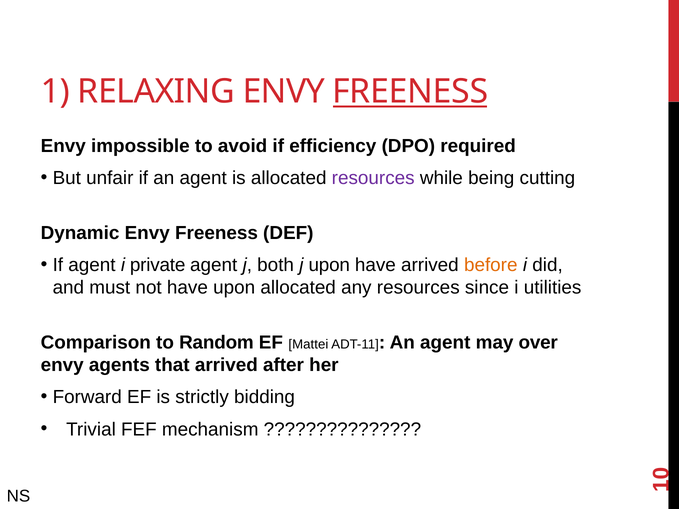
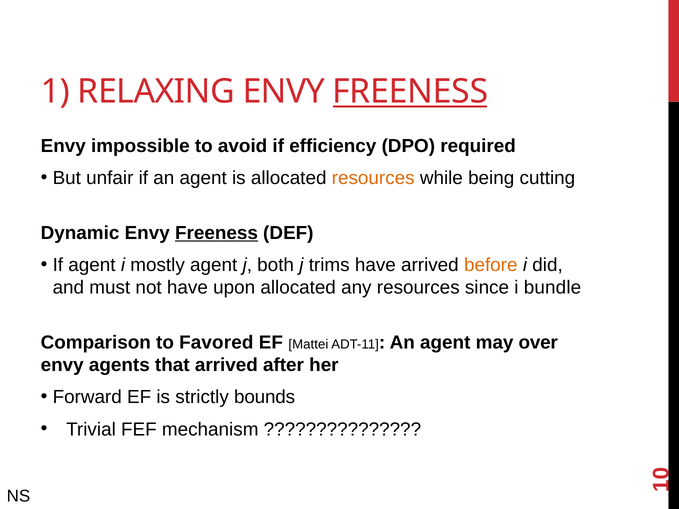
resources at (373, 178) colour: purple -> orange
Freeness at (216, 233) underline: none -> present
private: private -> mostly
j upon: upon -> trims
utilities: utilities -> bundle
Random: Random -> Favored
bidding: bidding -> bounds
